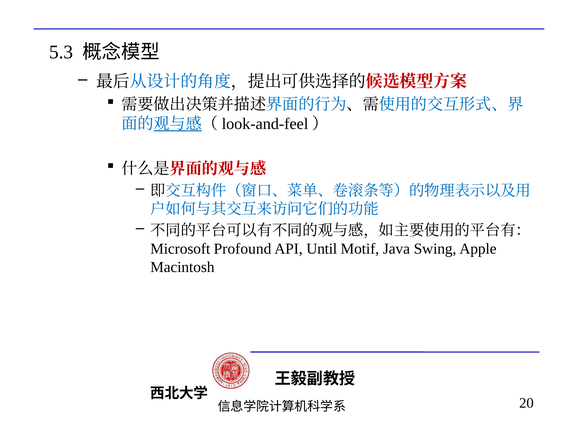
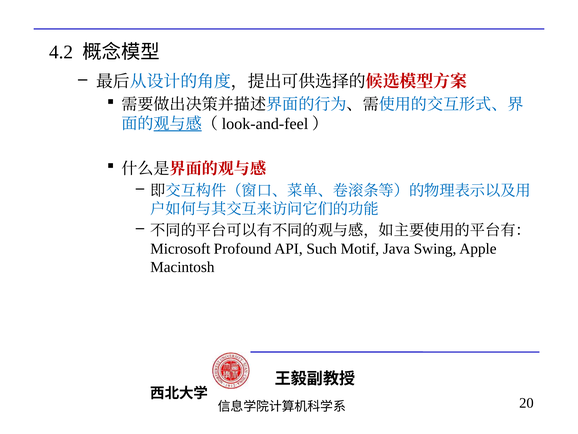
5.3: 5.3 -> 4.2
Until: Until -> Such
